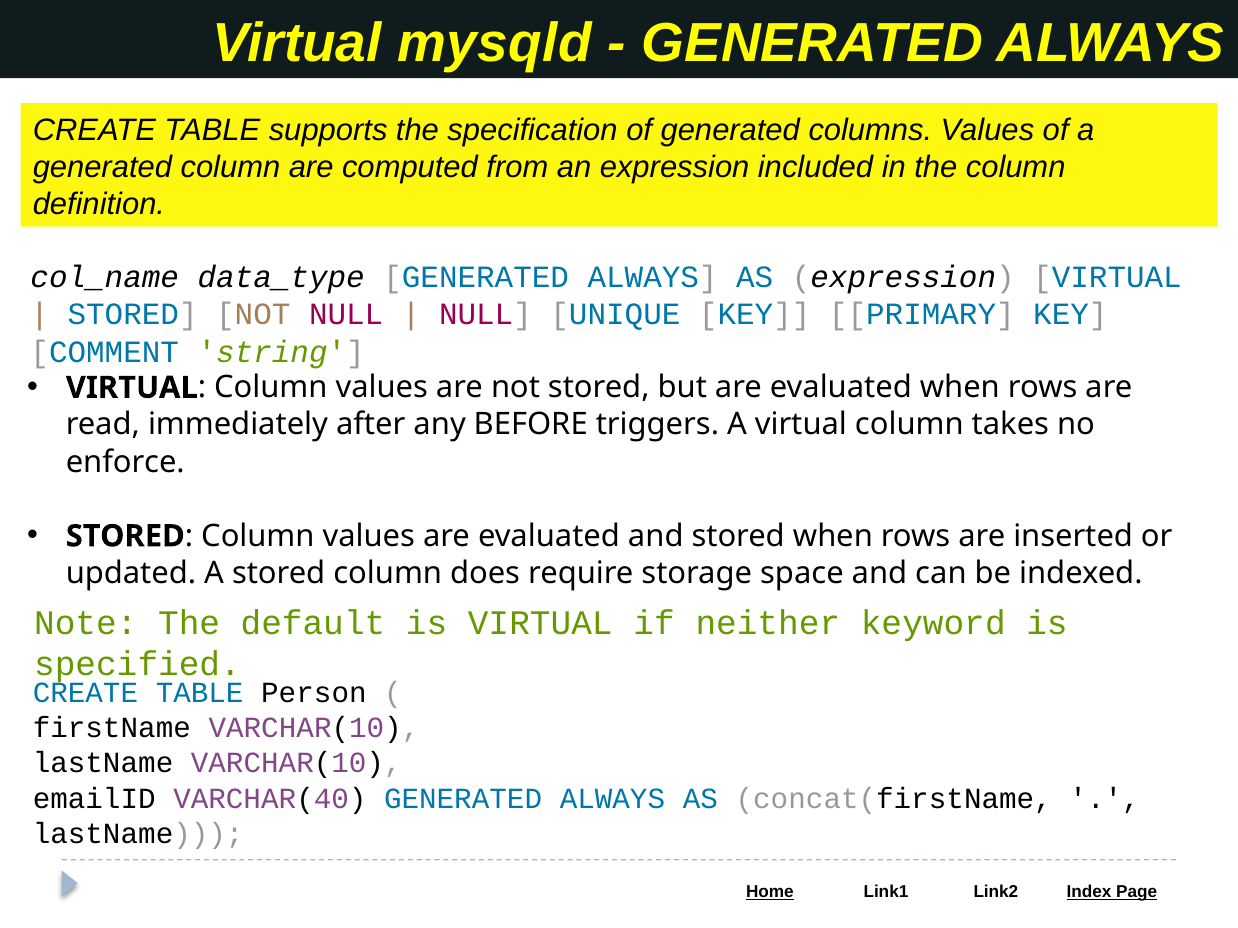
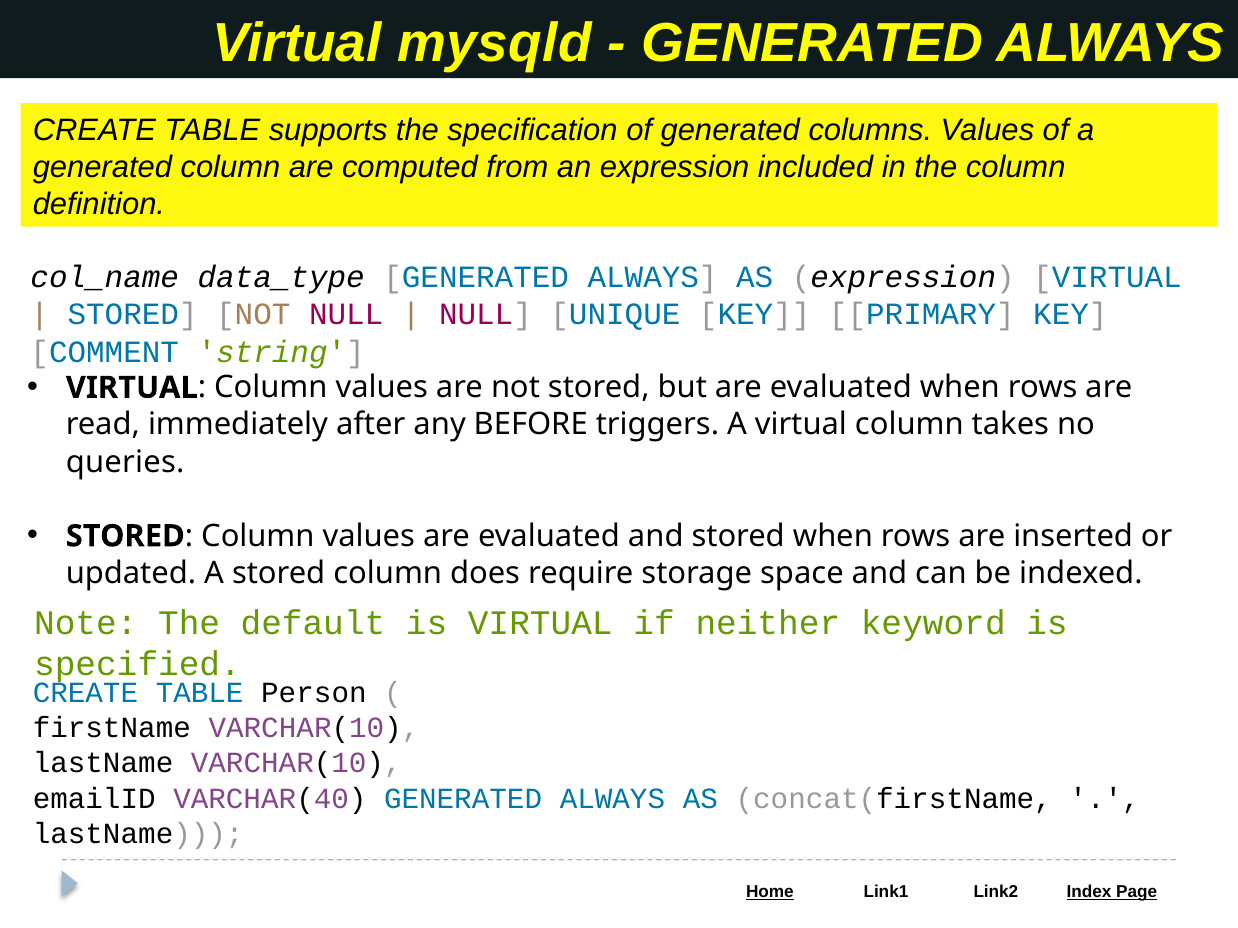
enforce: enforce -> queries
